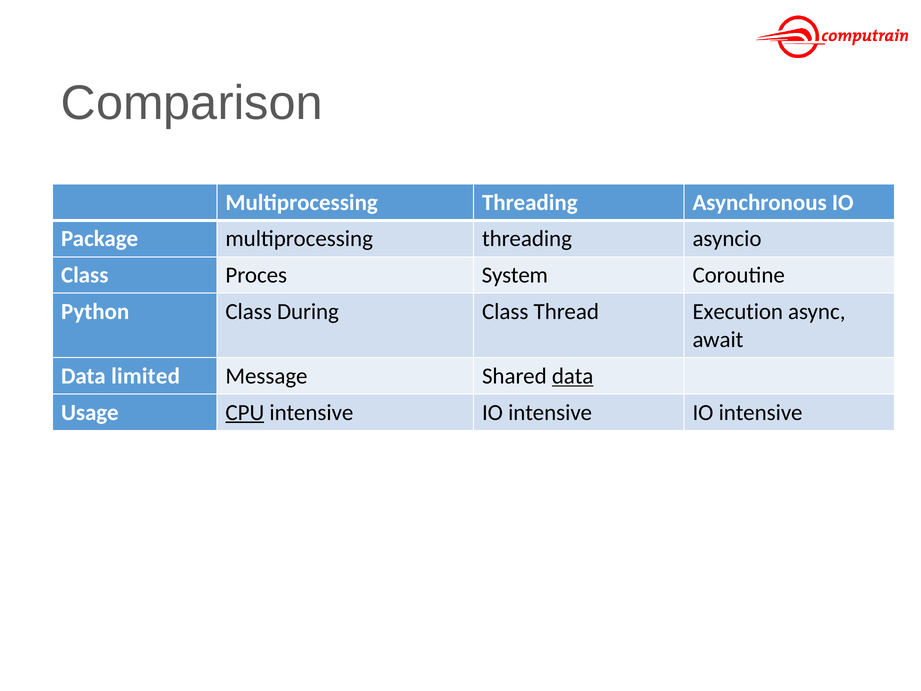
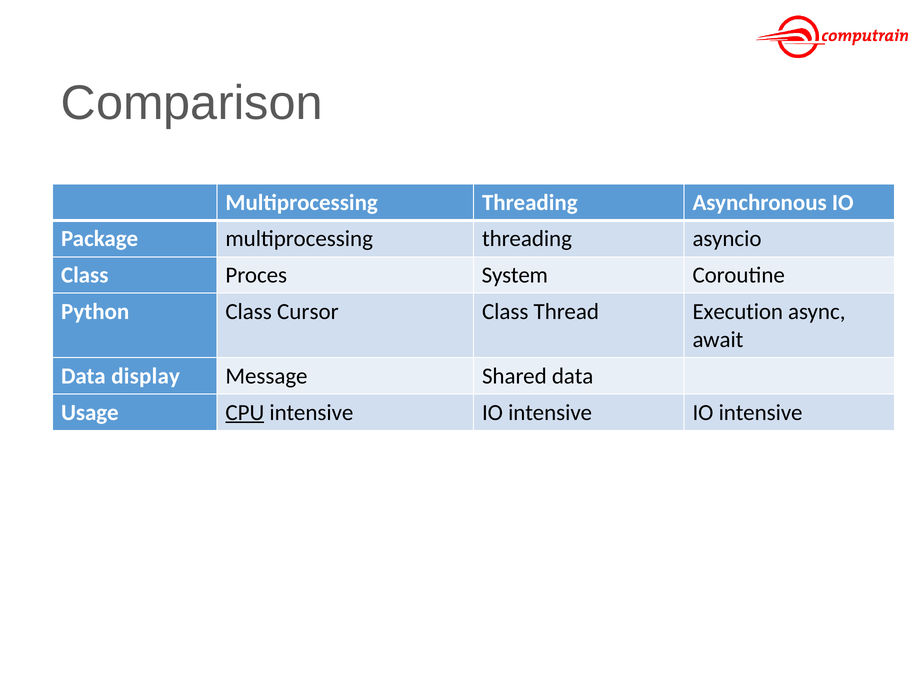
During: During -> Cursor
limited: limited -> display
data at (573, 376) underline: present -> none
